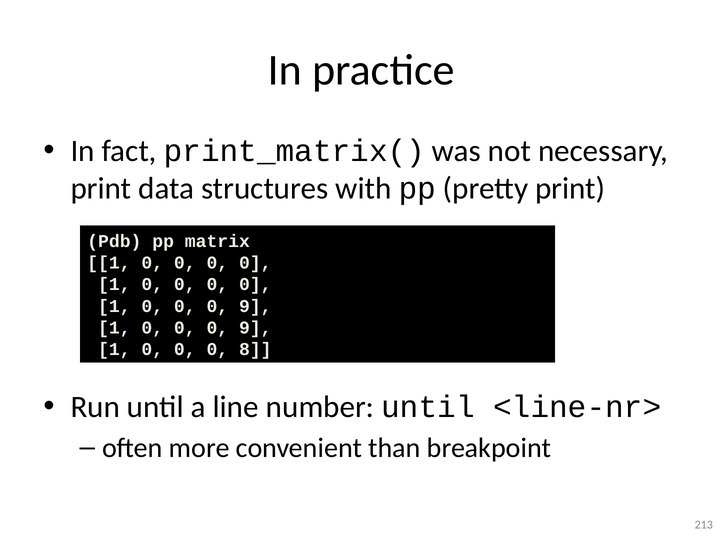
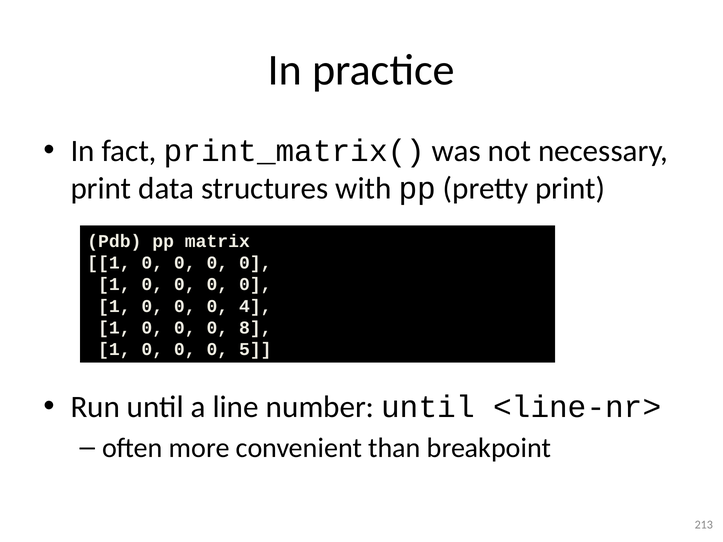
9 at (255, 306): 9 -> 4
9 at (255, 328): 9 -> 8
8: 8 -> 5
